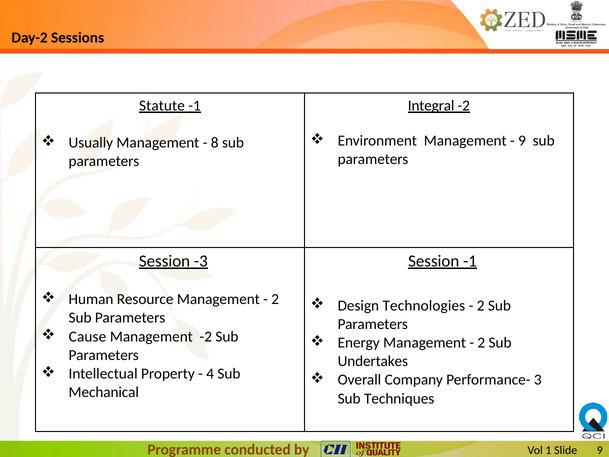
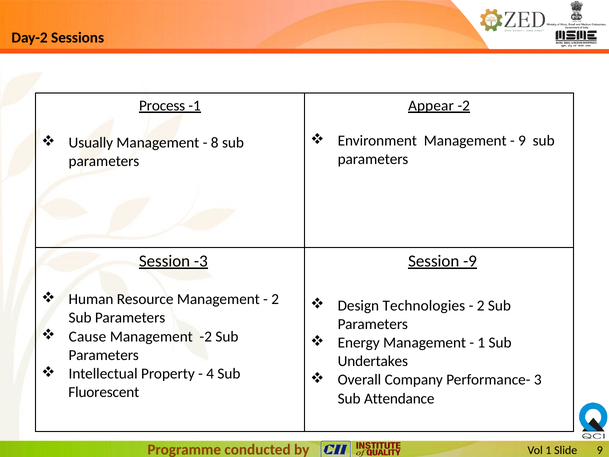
Statute: Statute -> Process
Integral: Integral -> Appear
Session -1: -1 -> -9
2 at (481, 343): 2 -> 1
Mechanical: Mechanical -> Fluorescent
Techniques: Techniques -> Attendance
